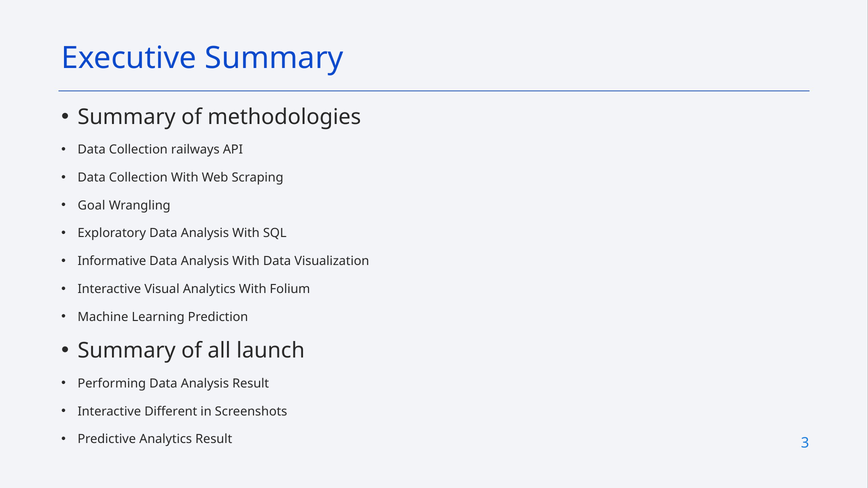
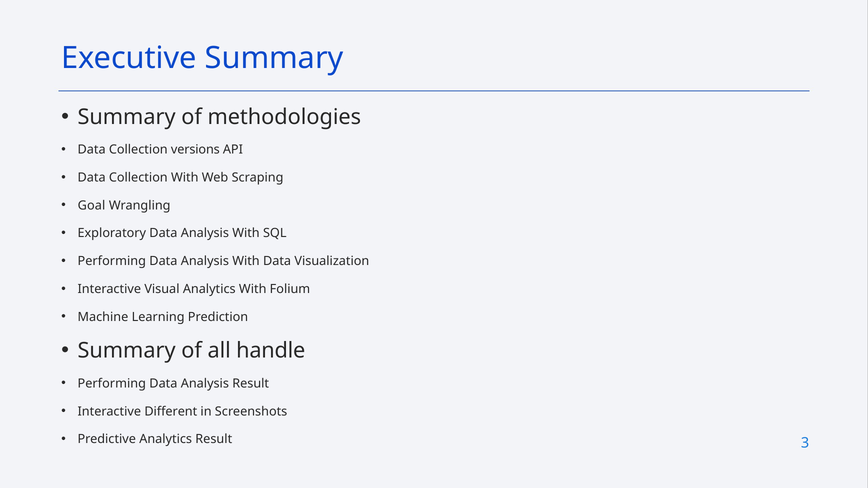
railways: railways -> versions
Informative at (112, 261): Informative -> Performing
launch: launch -> handle
